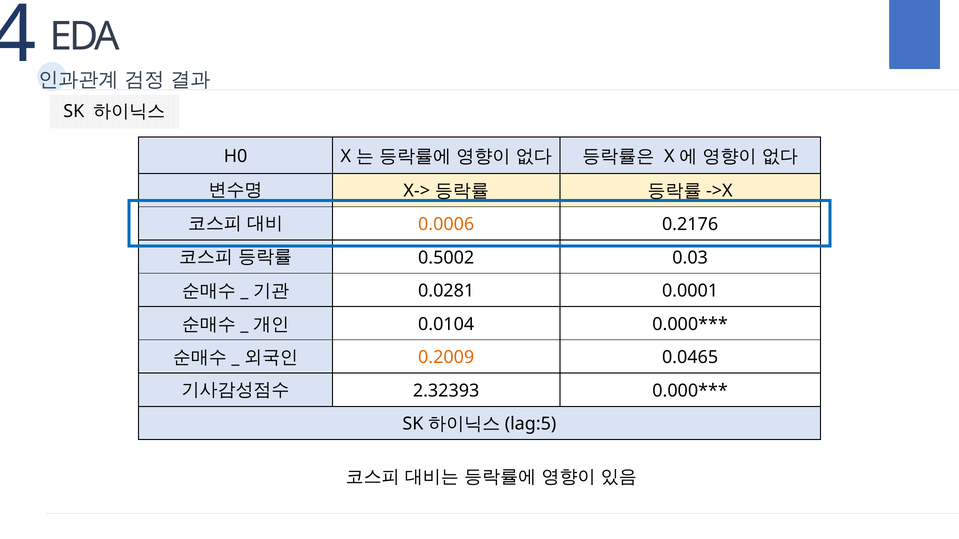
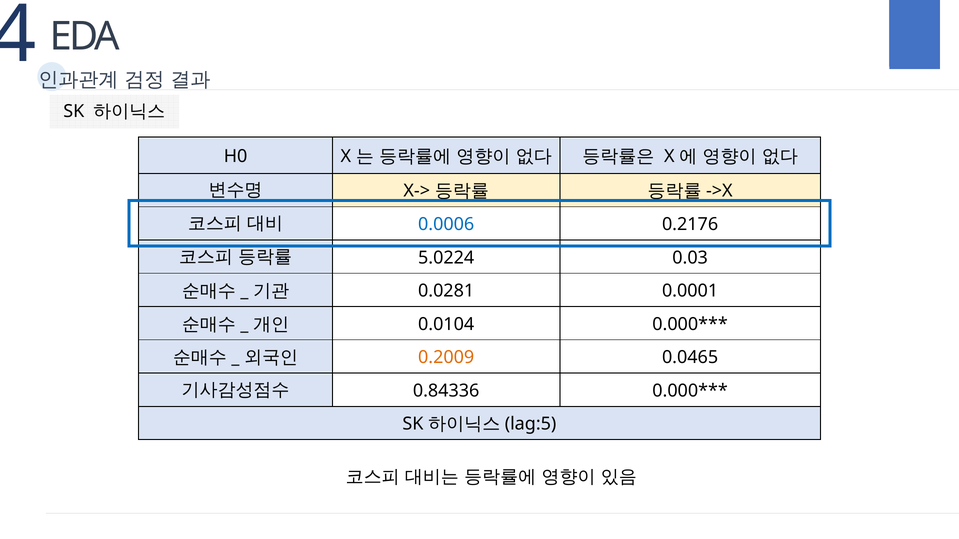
0.0006 colour: orange -> blue
0.5002: 0.5002 -> 5.0224
2.32393: 2.32393 -> 0.84336
